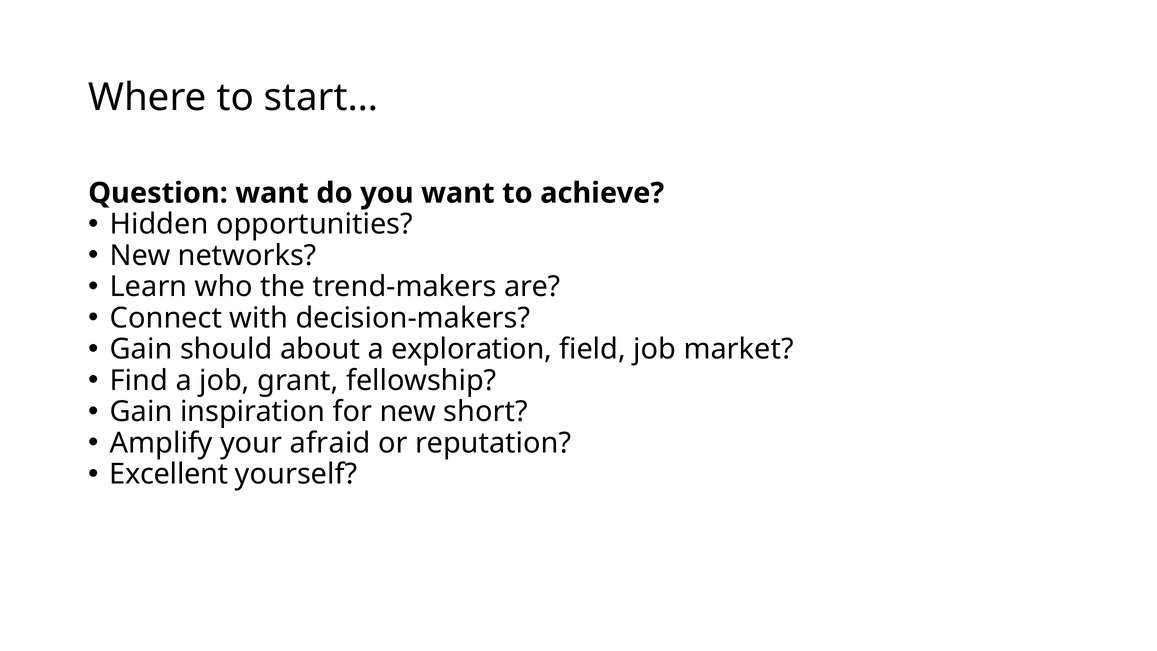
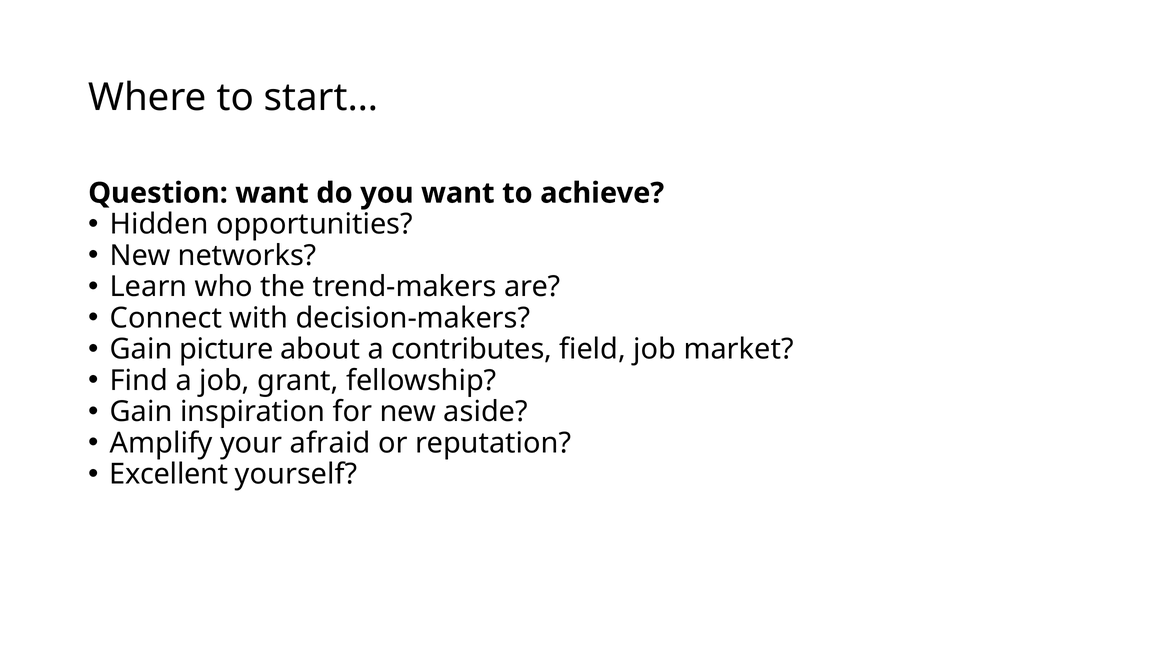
should: should -> picture
exploration: exploration -> contributes
short: short -> aside
